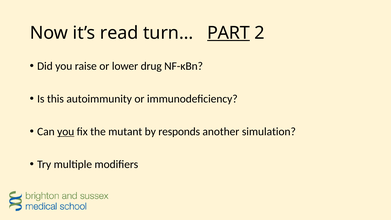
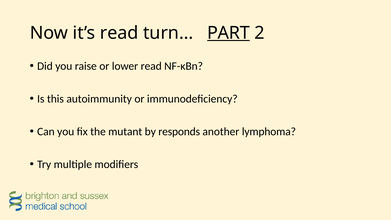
lower drug: drug -> read
you at (66, 132) underline: present -> none
simulation: simulation -> lymphoma
